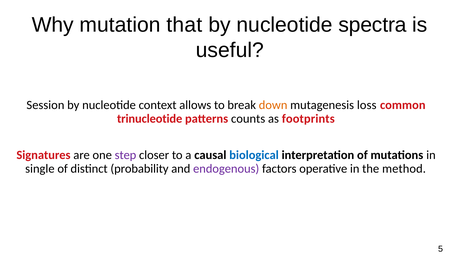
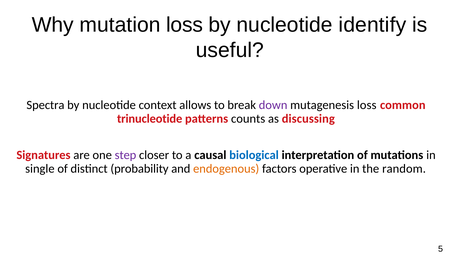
mutation that: that -> loss
spectra: spectra -> identify
Session: Session -> Spectra
down colour: orange -> purple
footprints: footprints -> discussing
endogenous colour: purple -> orange
method: method -> random
